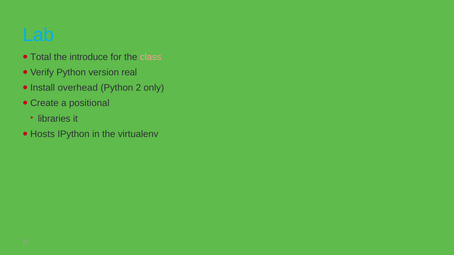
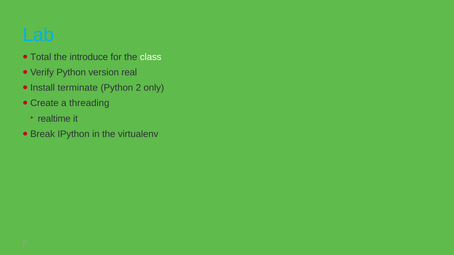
class colour: pink -> white
overhead: overhead -> terminate
positional: positional -> threading
libraries: libraries -> realtime
Hosts: Hosts -> Break
